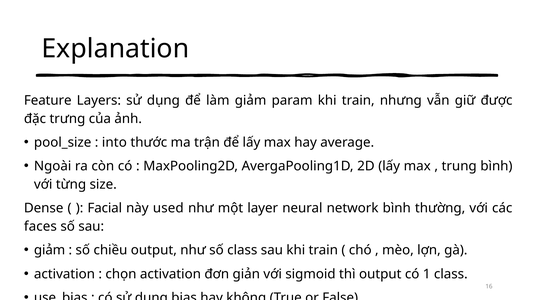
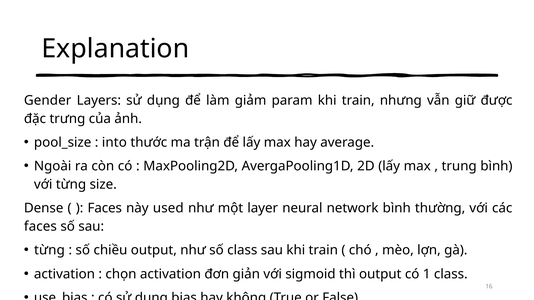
Feature: Feature -> Gender
Facial at (105, 208): Facial -> Faces
giảm at (50, 251): giảm -> từng
